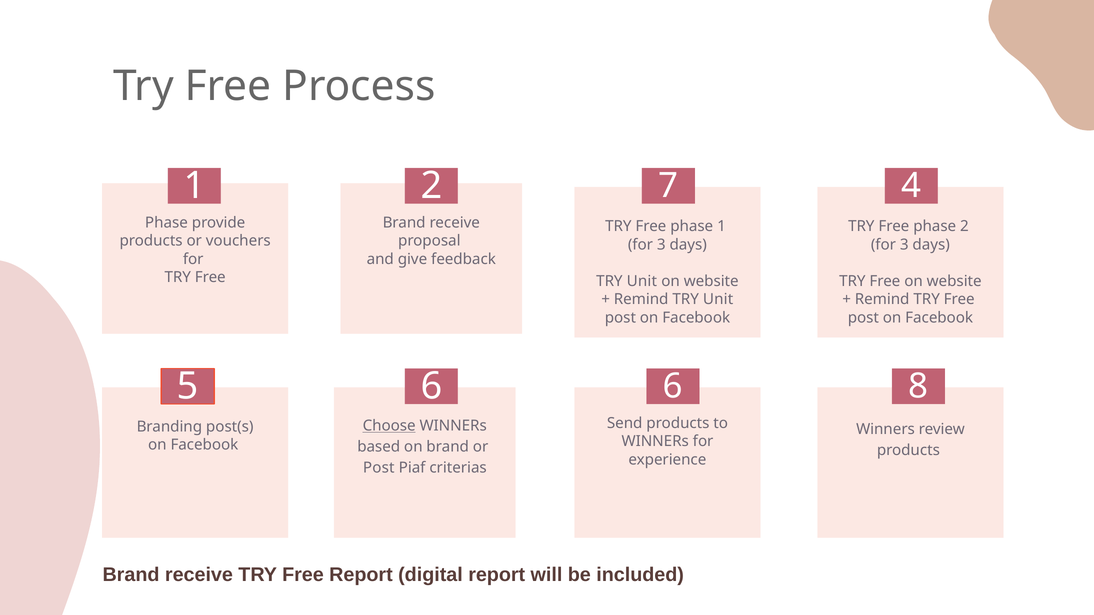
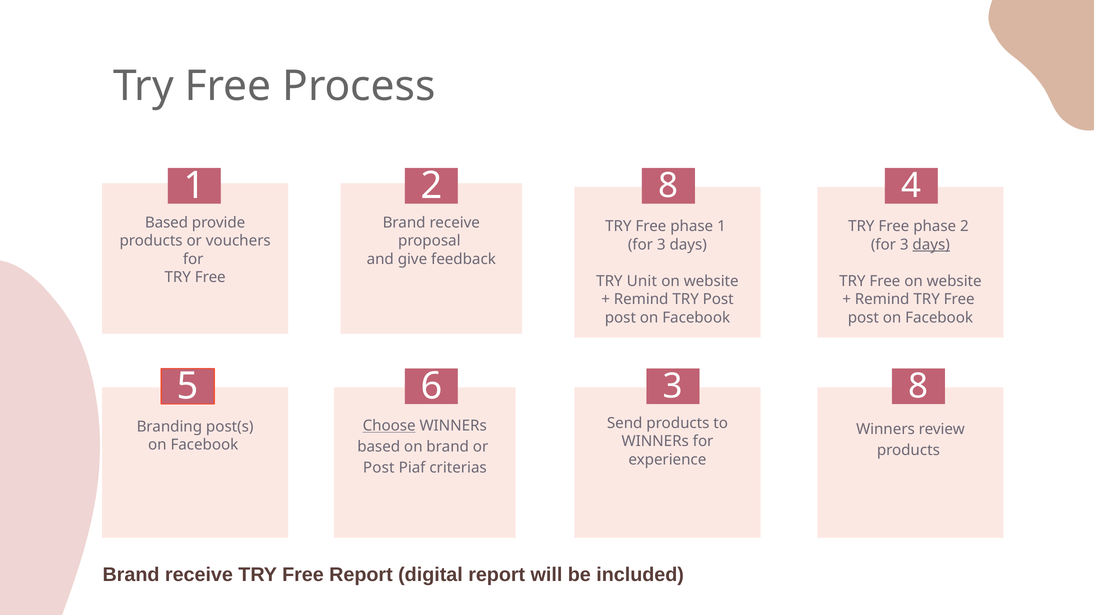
2 7: 7 -> 8
Phase at (166, 223): Phase -> Based
days at (931, 245) underline: none -> present
Remind TRY Unit: Unit -> Post
6 6: 6 -> 3
